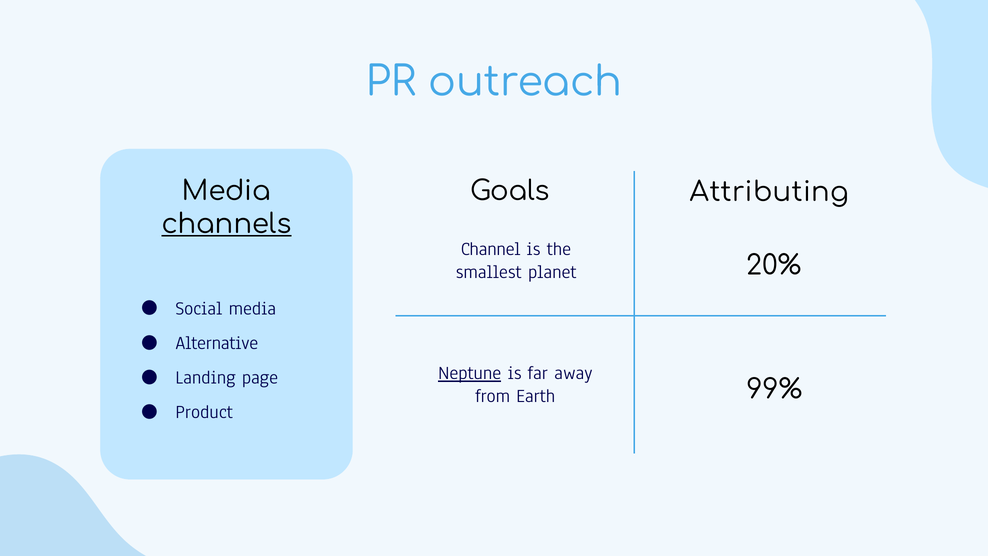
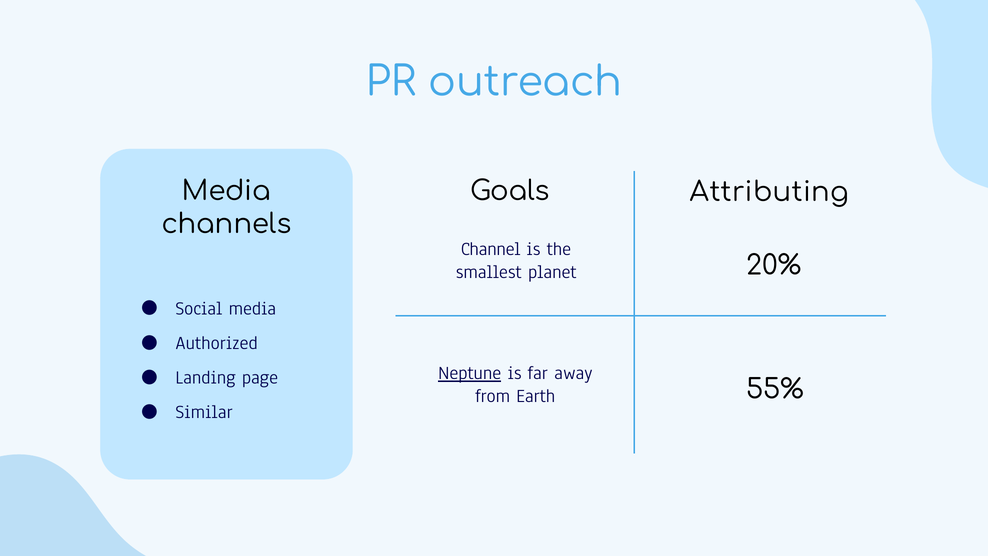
channels underline: present -> none
Alternative: Alternative -> Authorized
99%: 99% -> 55%
Product: Product -> Similar
